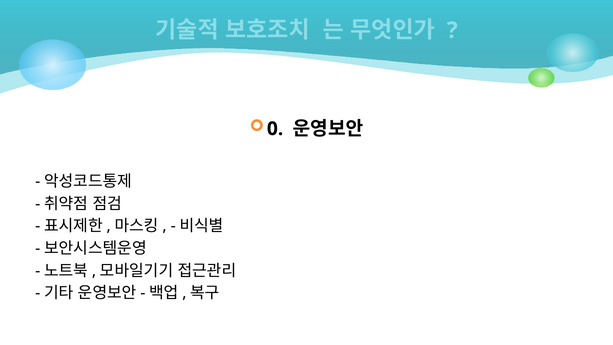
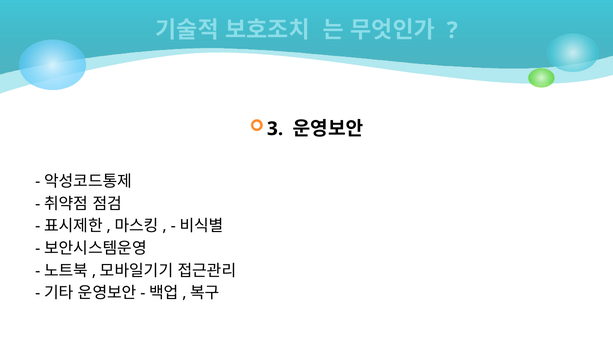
0: 0 -> 3
